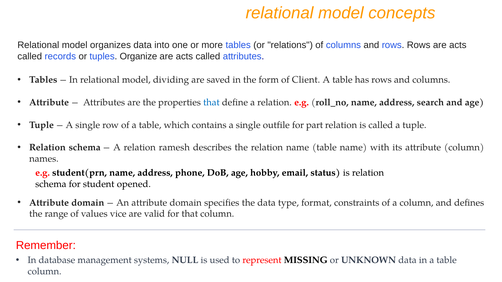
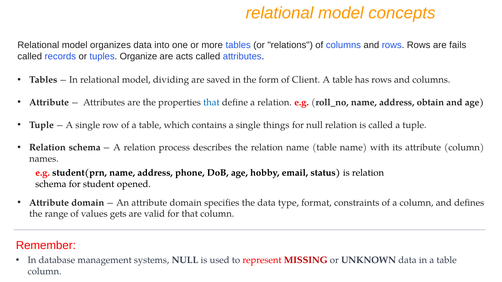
Rows are acts: acts -> fails
search: search -> obtain
outfile: outfile -> things
for part: part -> null
ramesh: ramesh -> process
vice: vice -> gets
MISSING colour: black -> red
